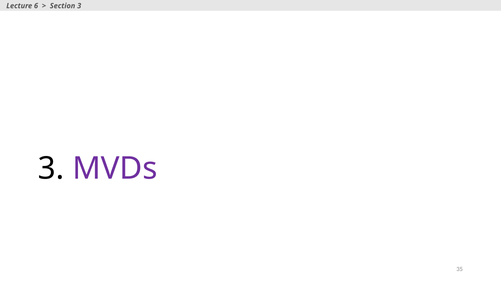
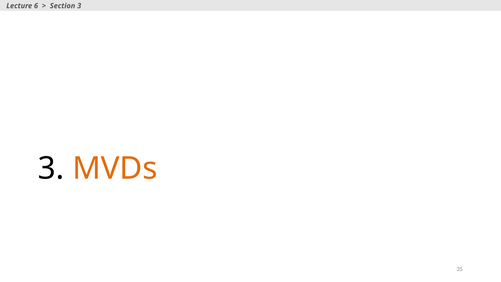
MVDs colour: purple -> orange
